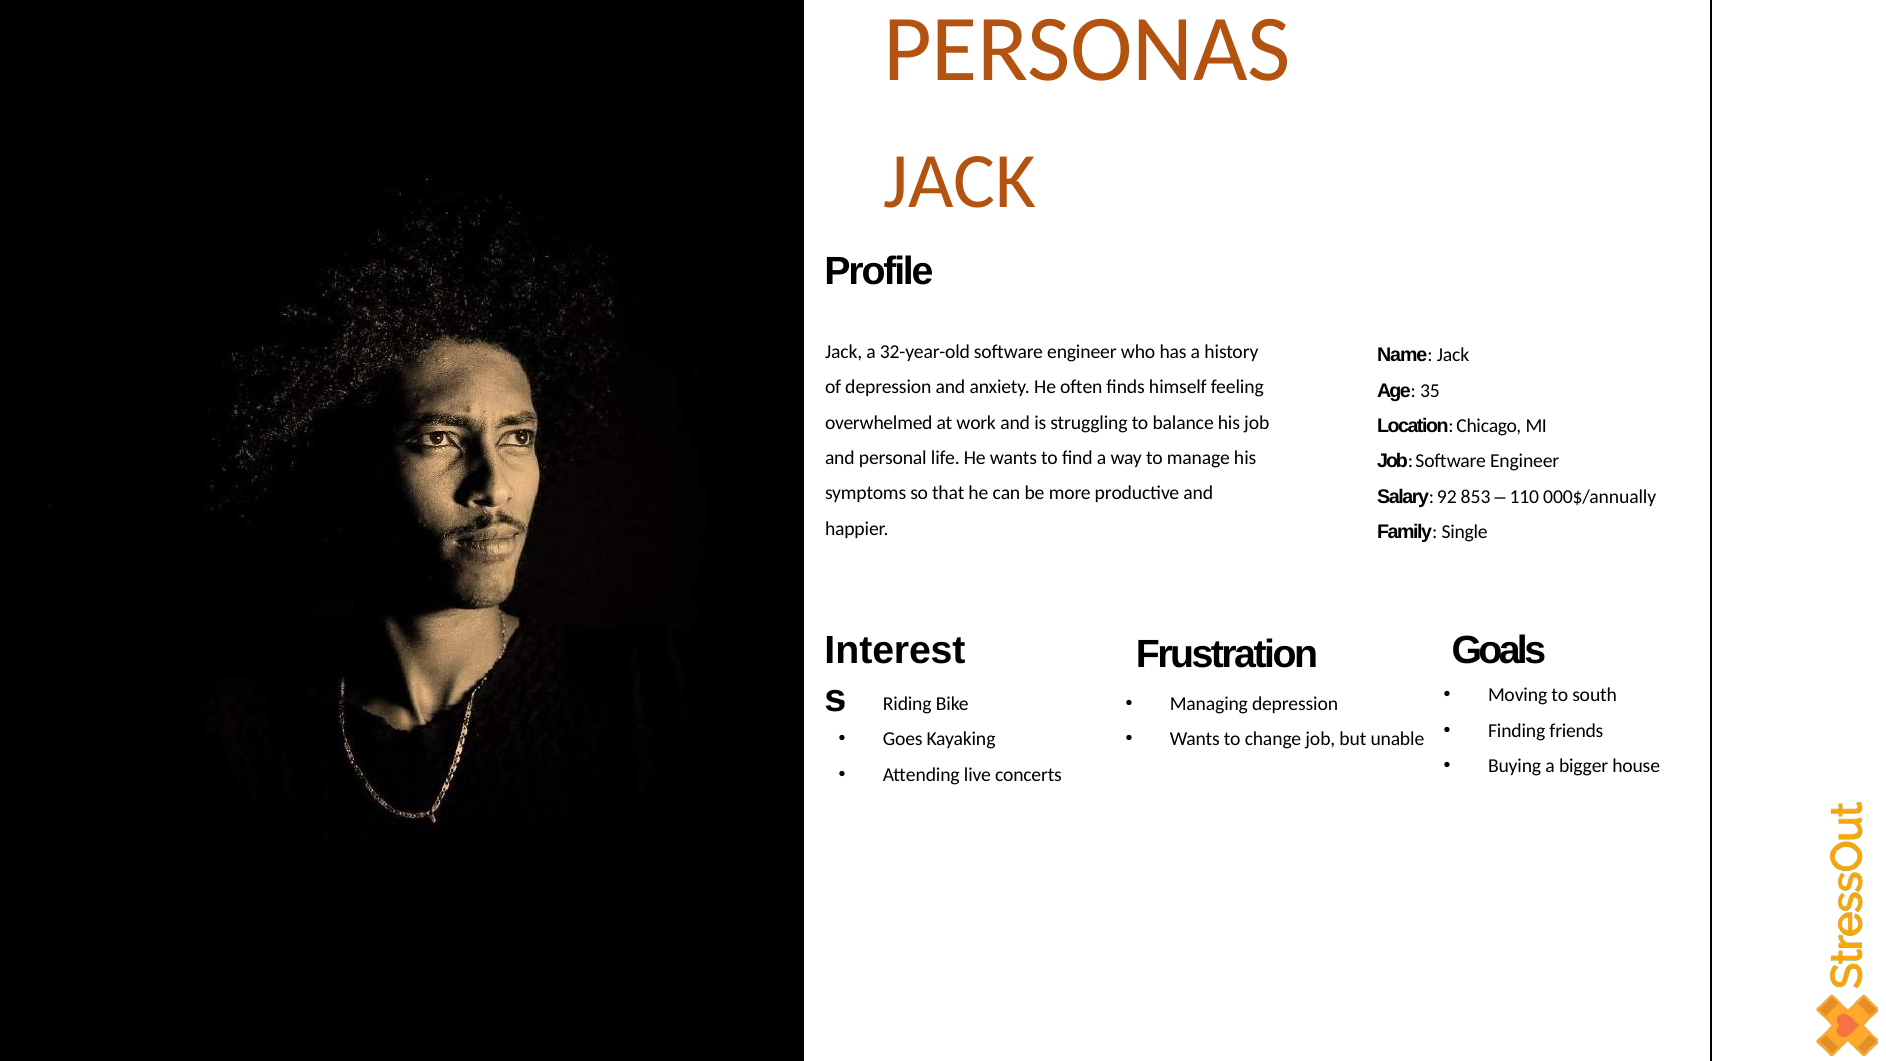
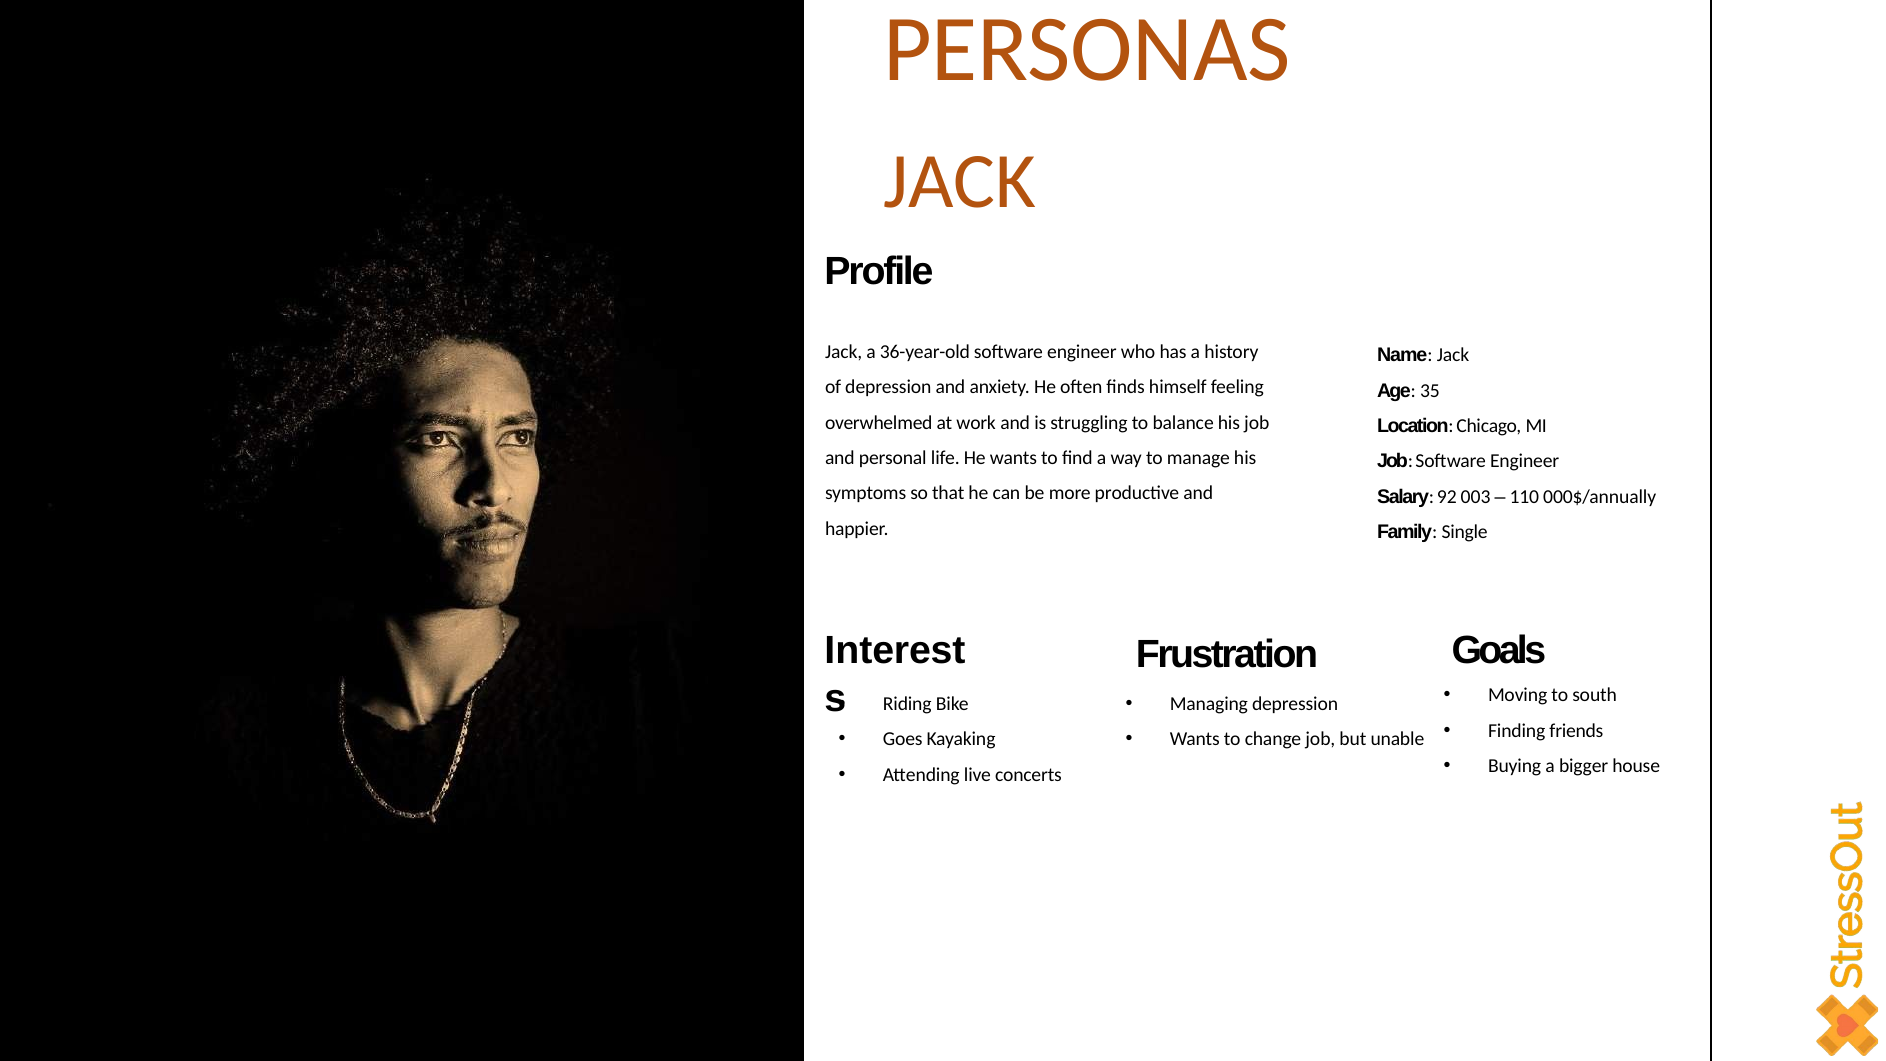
32-year-old: 32-year-old -> 36-year-old
853: 853 -> 003
